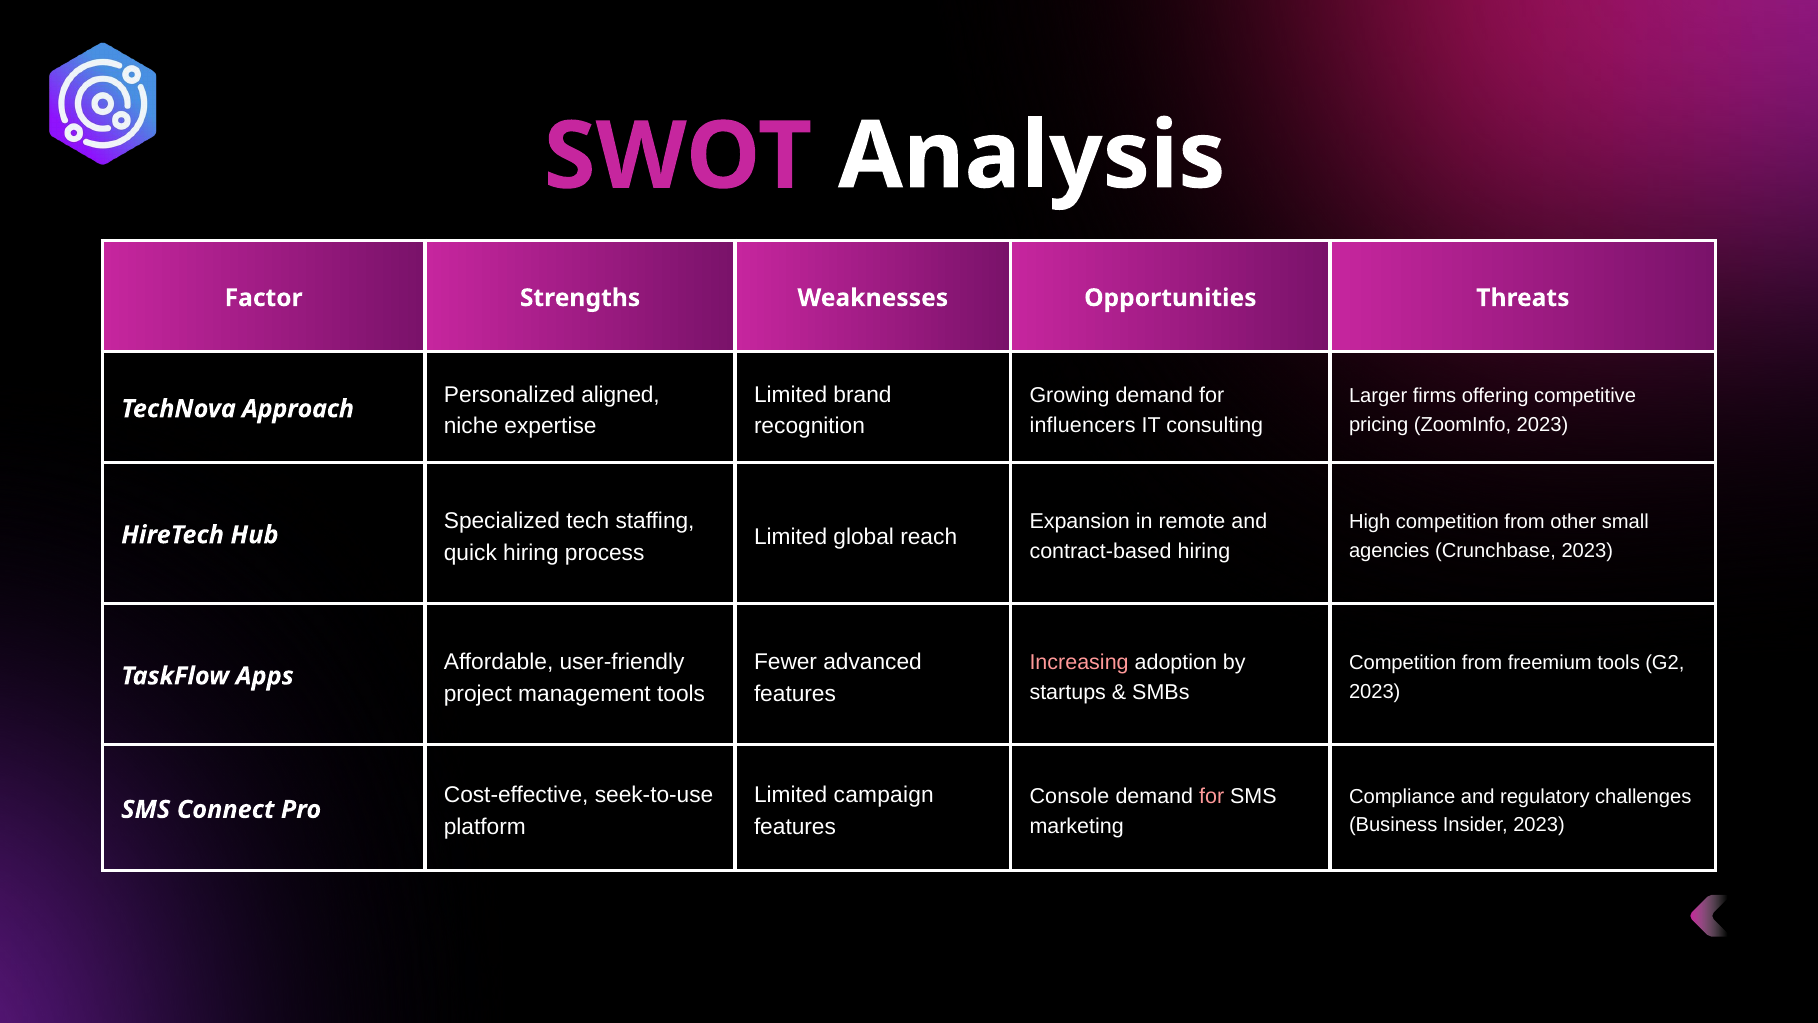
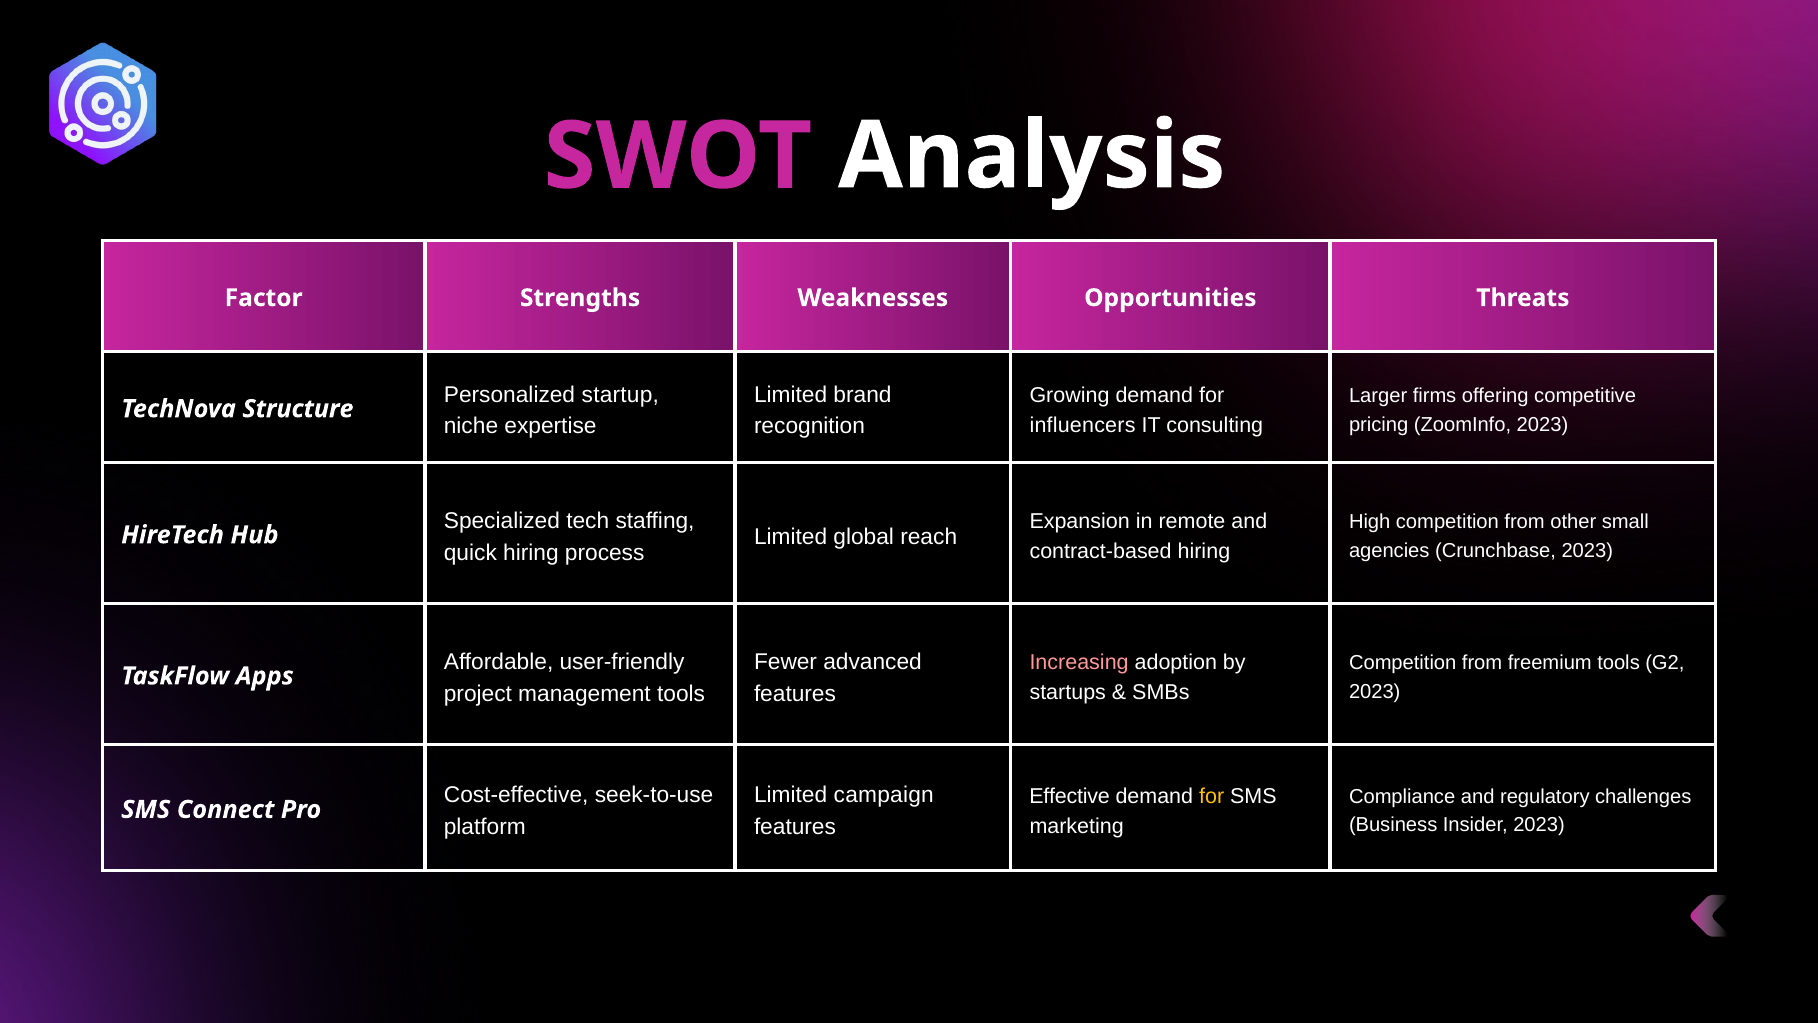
aligned: aligned -> startup
Approach: Approach -> Structure
Console: Console -> Effective
for at (1212, 796) colour: pink -> yellow
